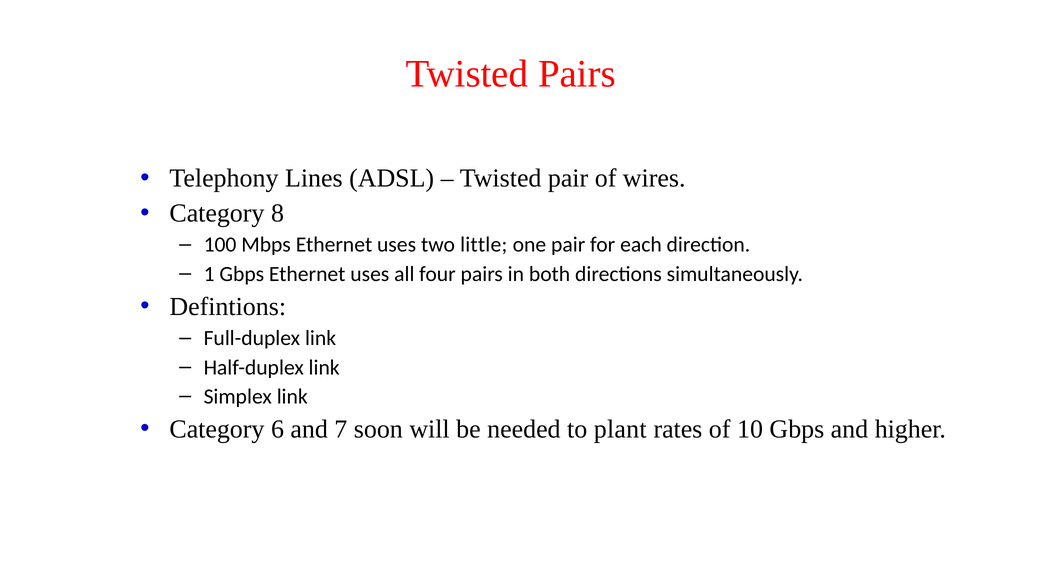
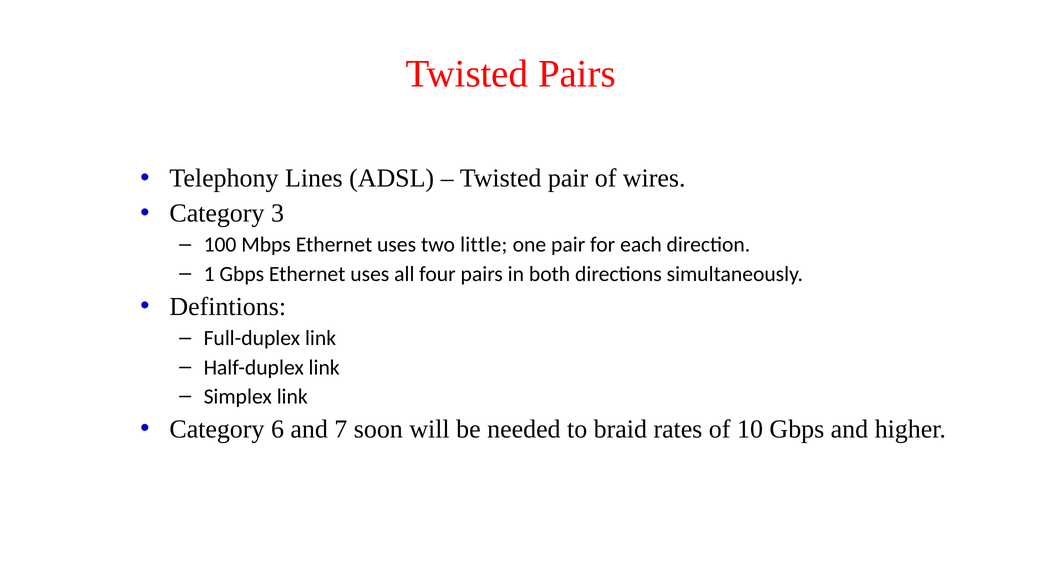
8: 8 -> 3
plant: plant -> braid
